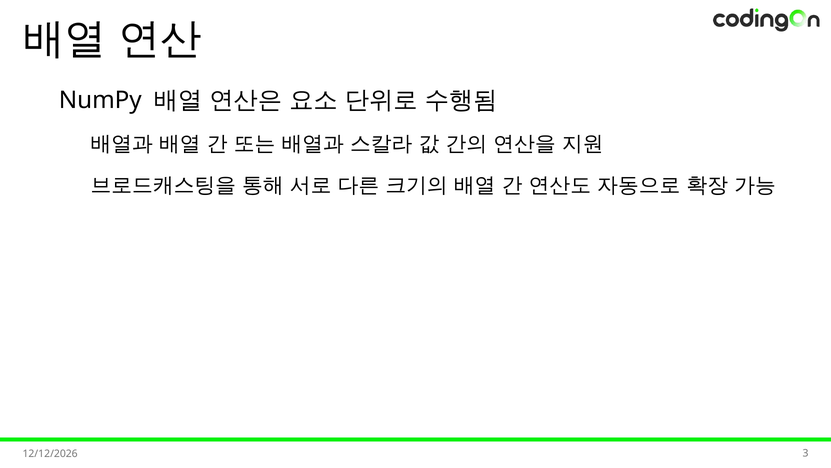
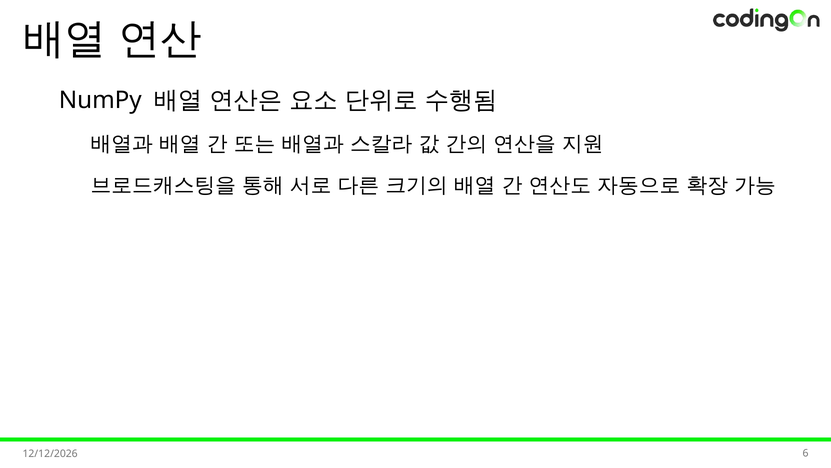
3: 3 -> 6
